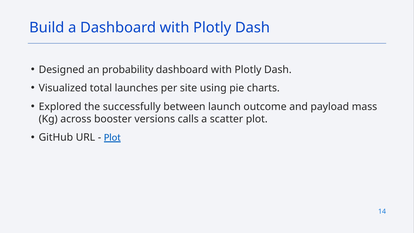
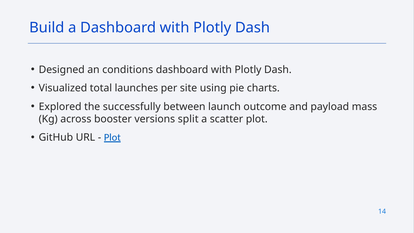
probability: probability -> conditions
calls: calls -> split
